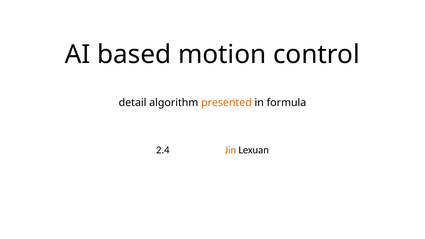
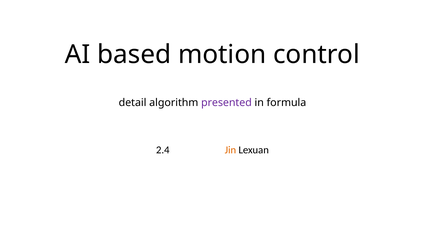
presented colour: orange -> purple
